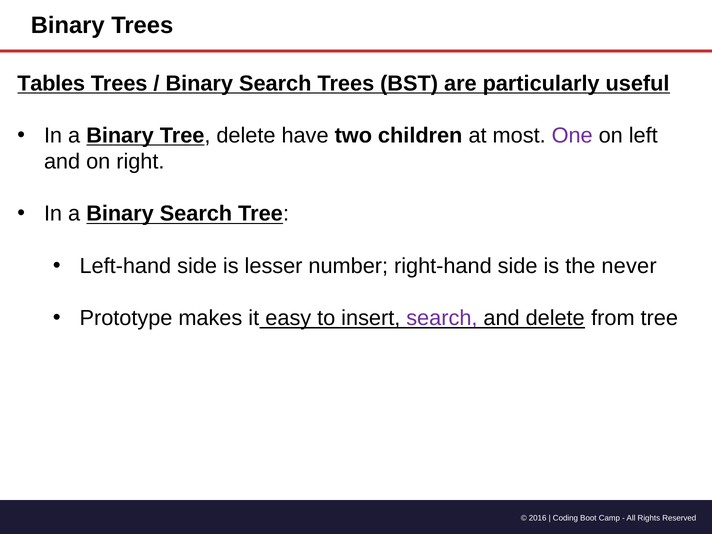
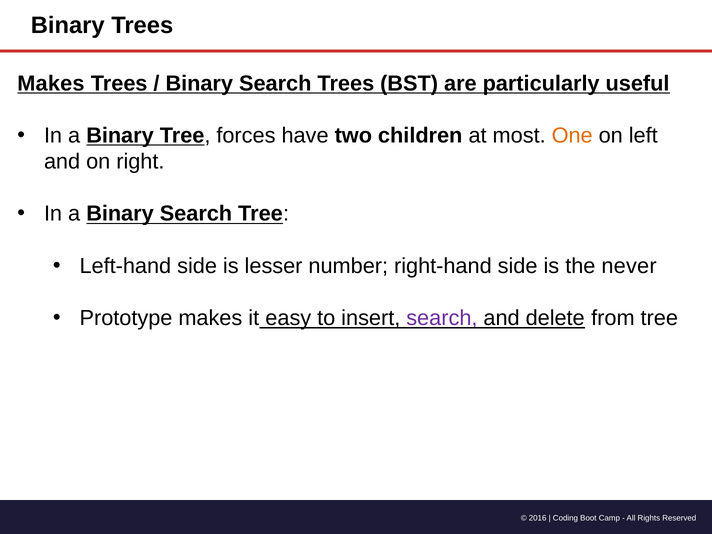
Tables at (51, 83): Tables -> Makes
Tree delete: delete -> forces
One colour: purple -> orange
